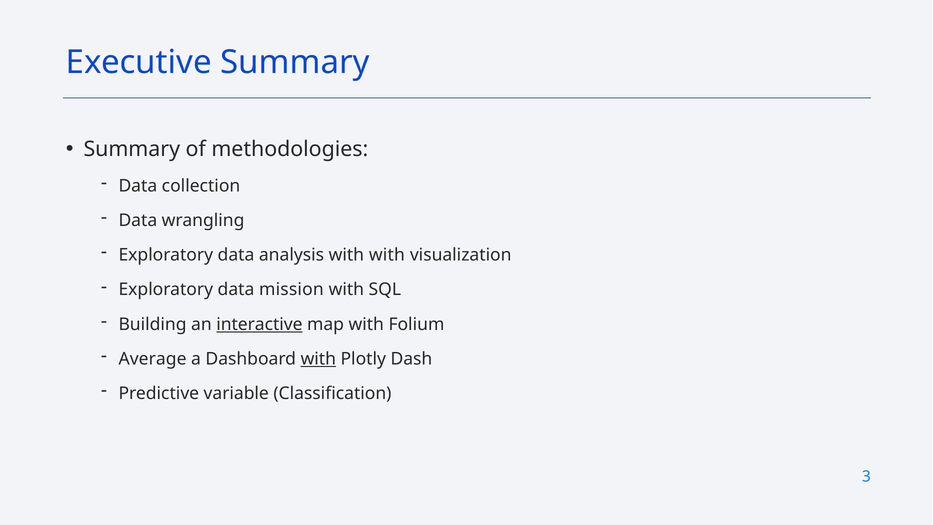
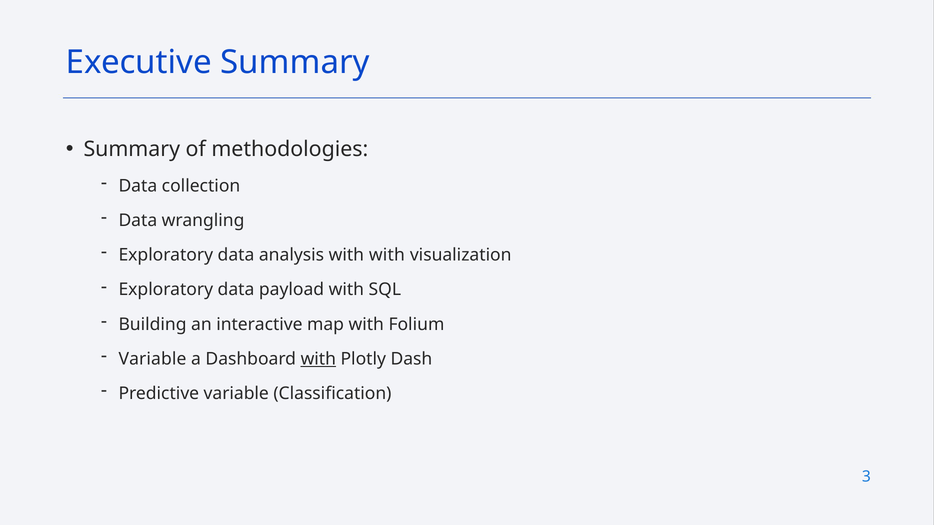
mission: mission -> payload
interactive underline: present -> none
Average at (153, 359): Average -> Variable
